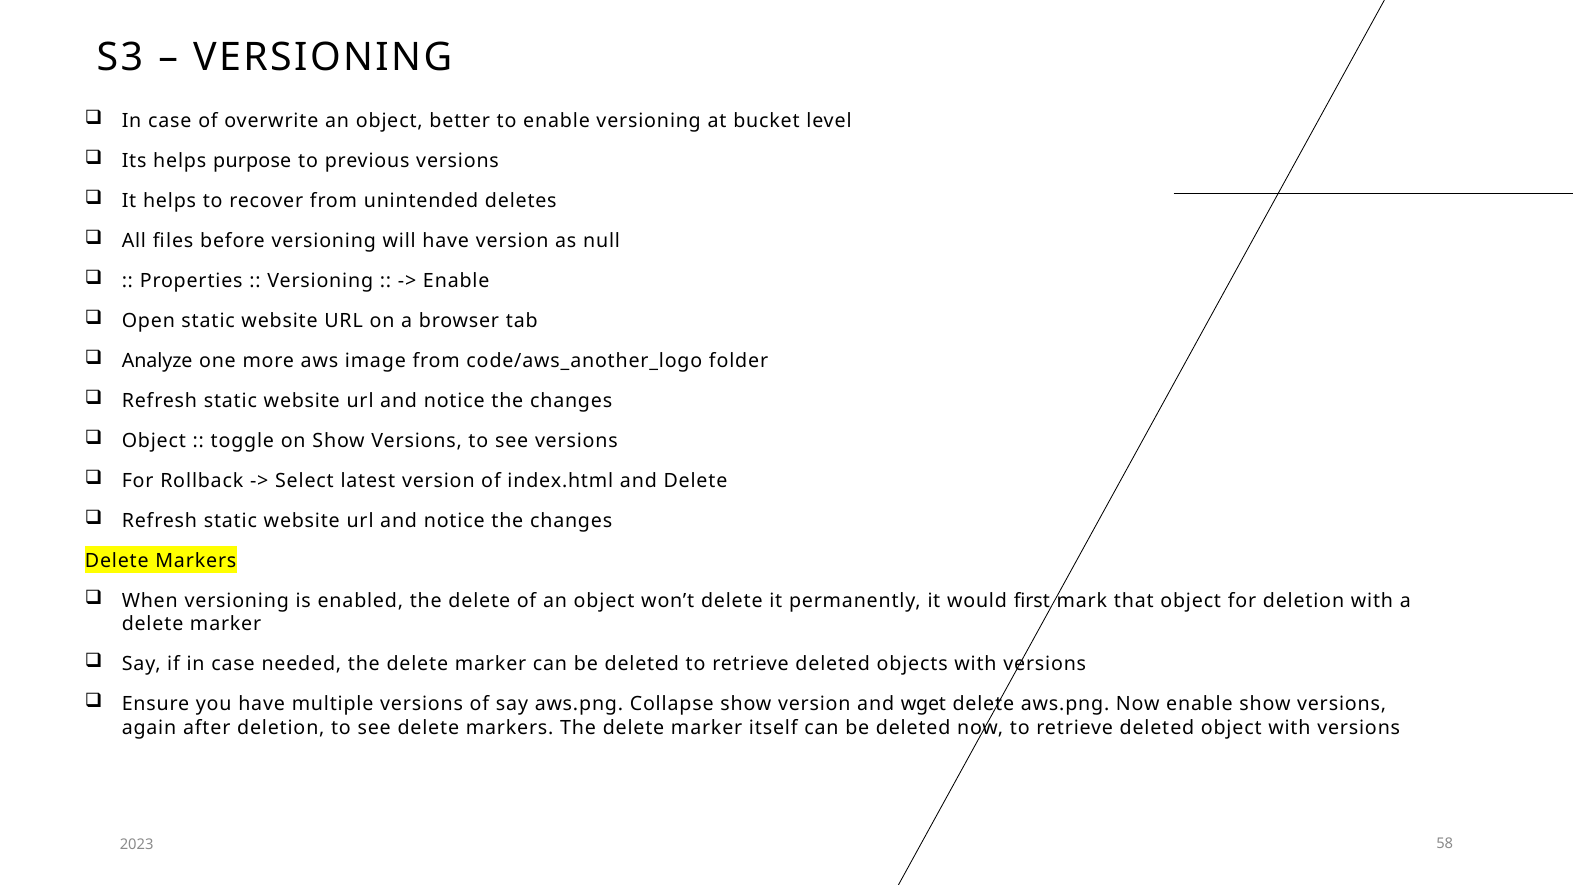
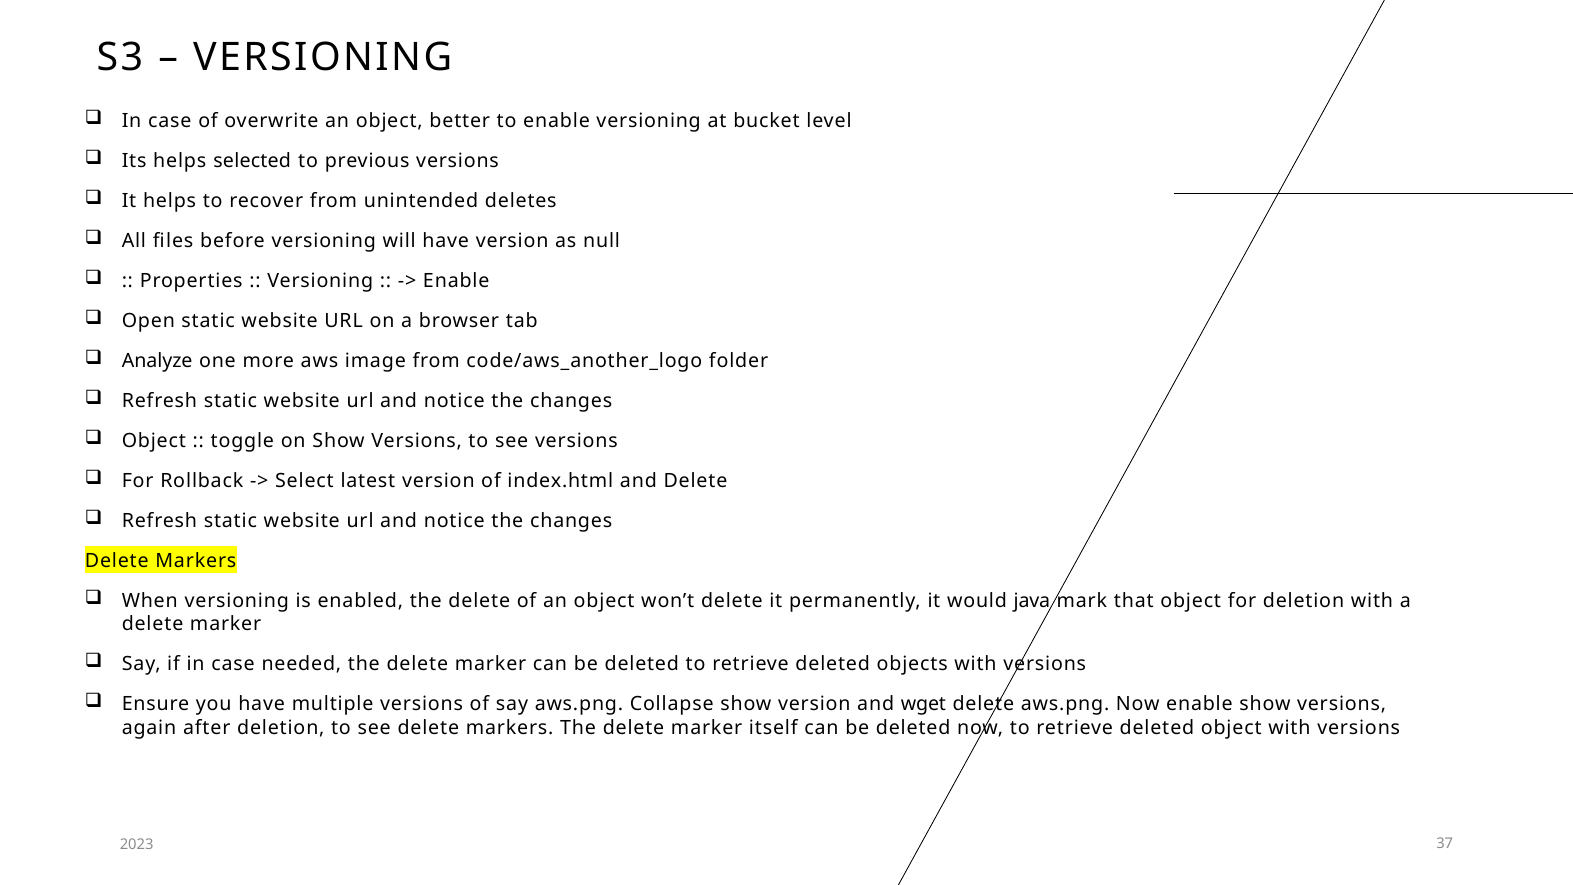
purpose: purpose -> selected
first: first -> java
58: 58 -> 37
